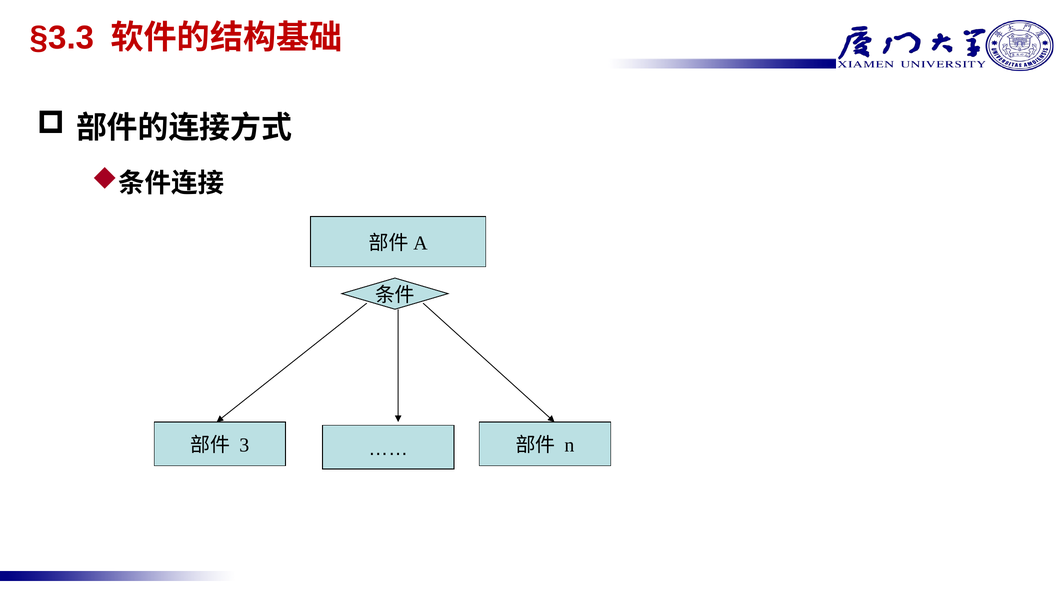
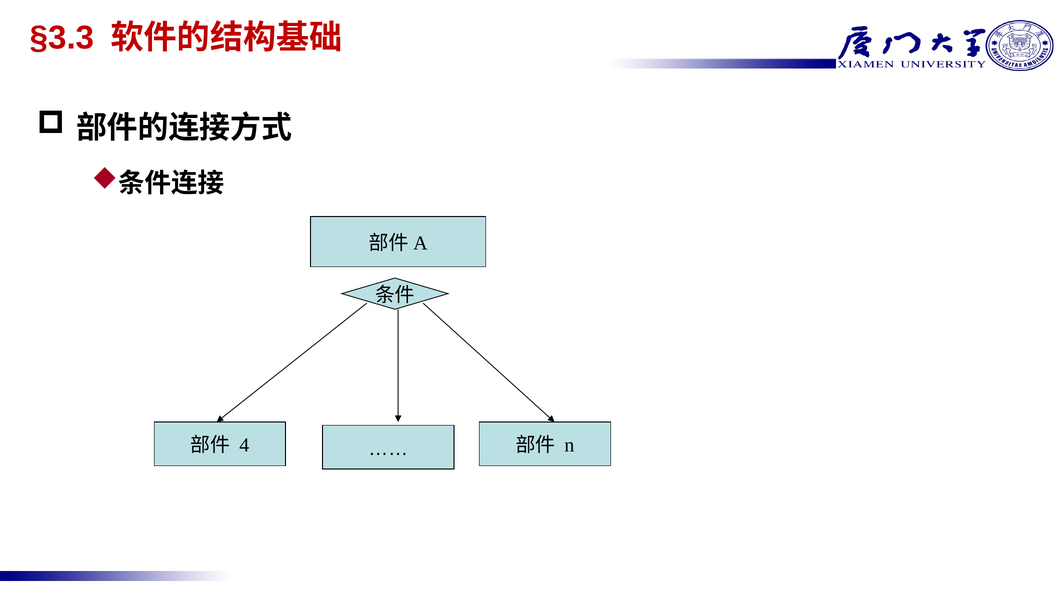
3: 3 -> 4
